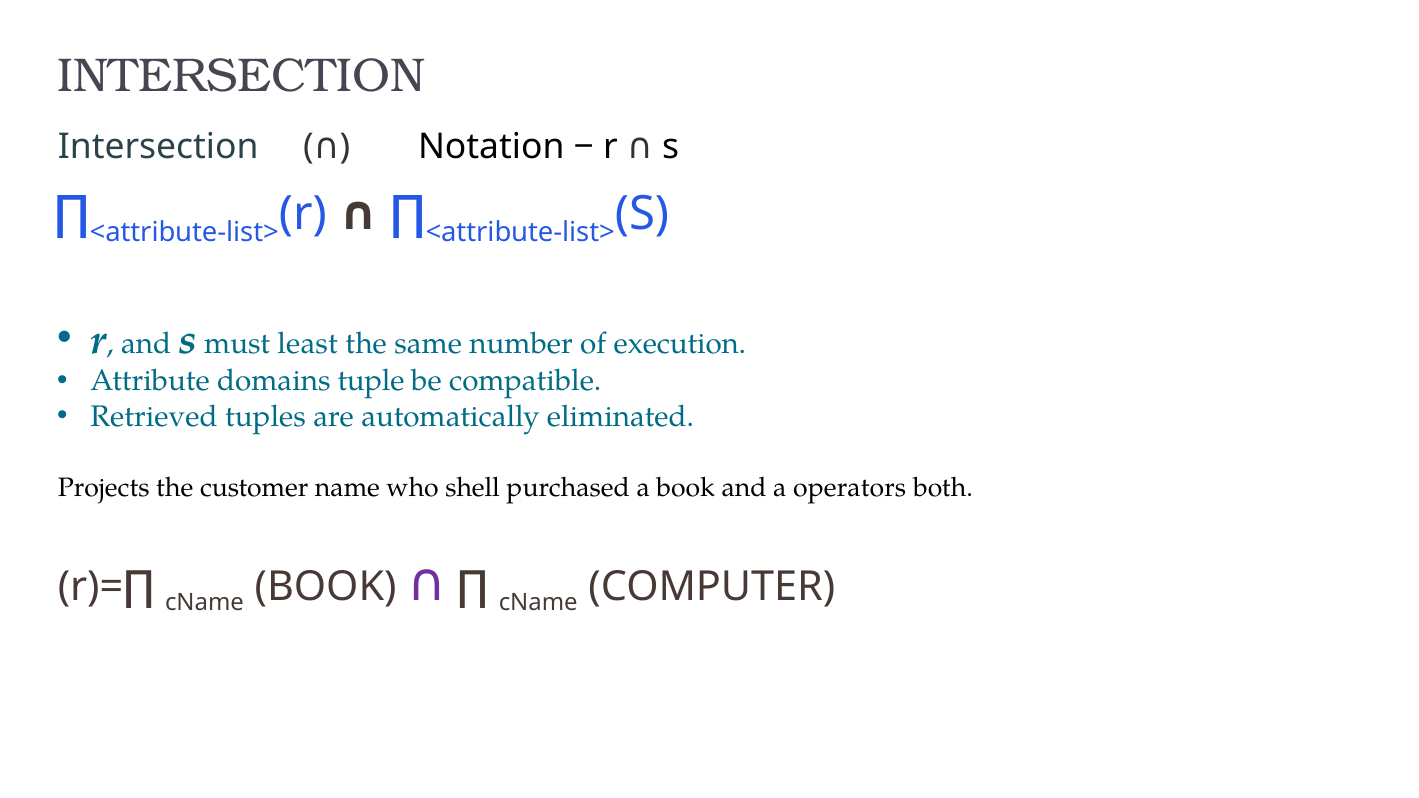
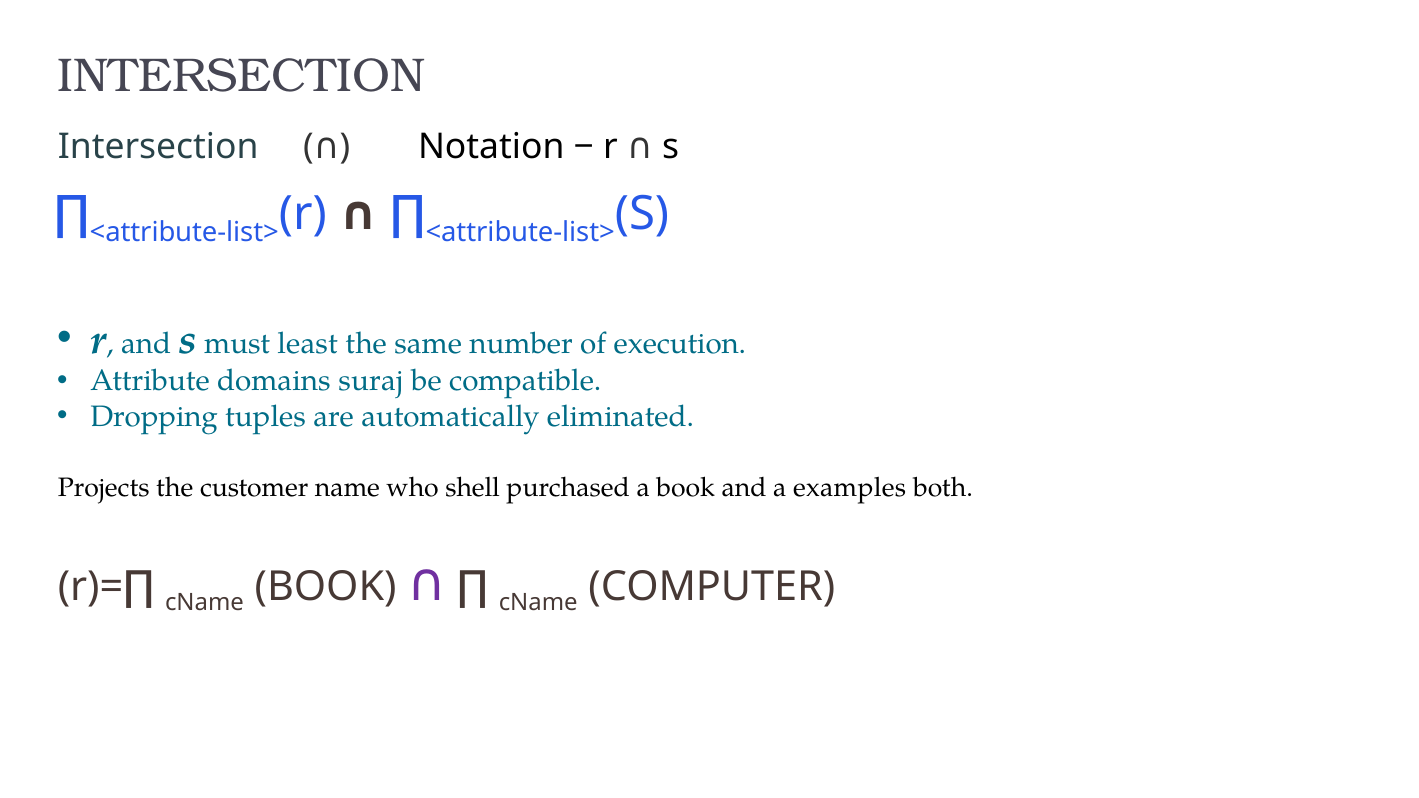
tuple: tuple -> suraj
Retrieved: Retrieved -> Dropping
operators: operators -> examples
